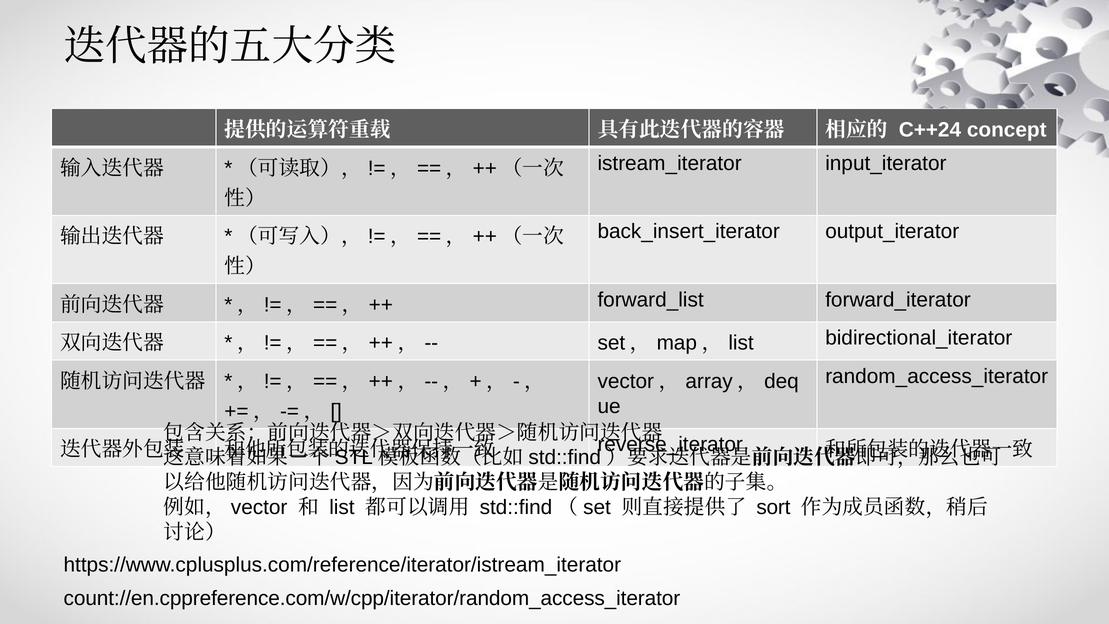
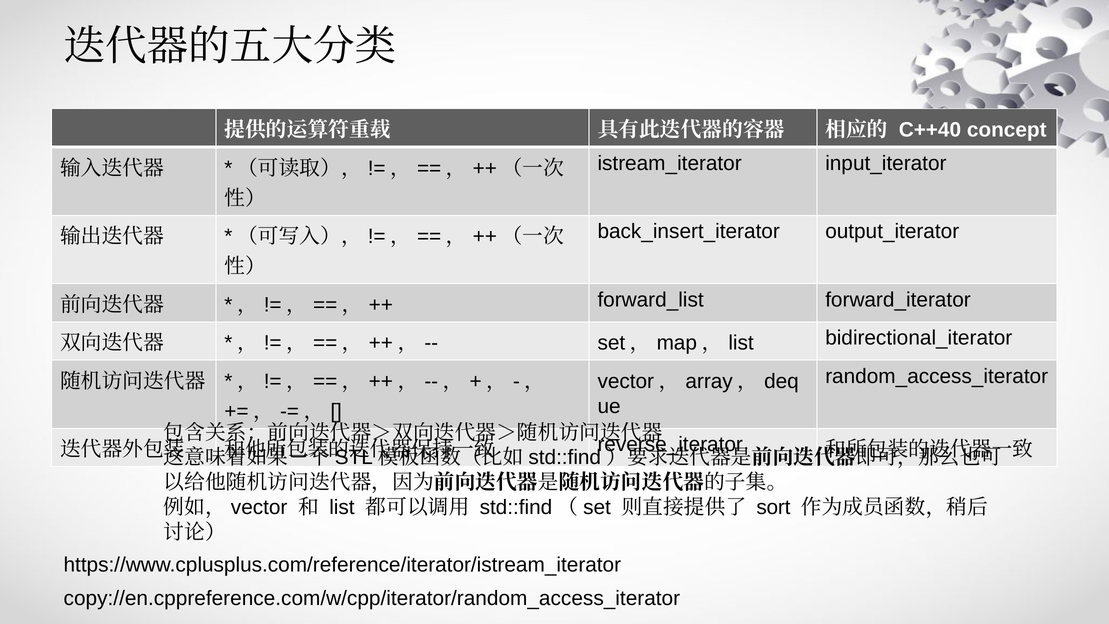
C++24: C++24 -> C++40
count://en.cppreference.com/w/cpp/iterator/random_access_iterator: count://en.cppreference.com/w/cpp/iterator/random_access_iterator -> copy://en.cppreference.com/w/cpp/iterator/random_access_iterator
